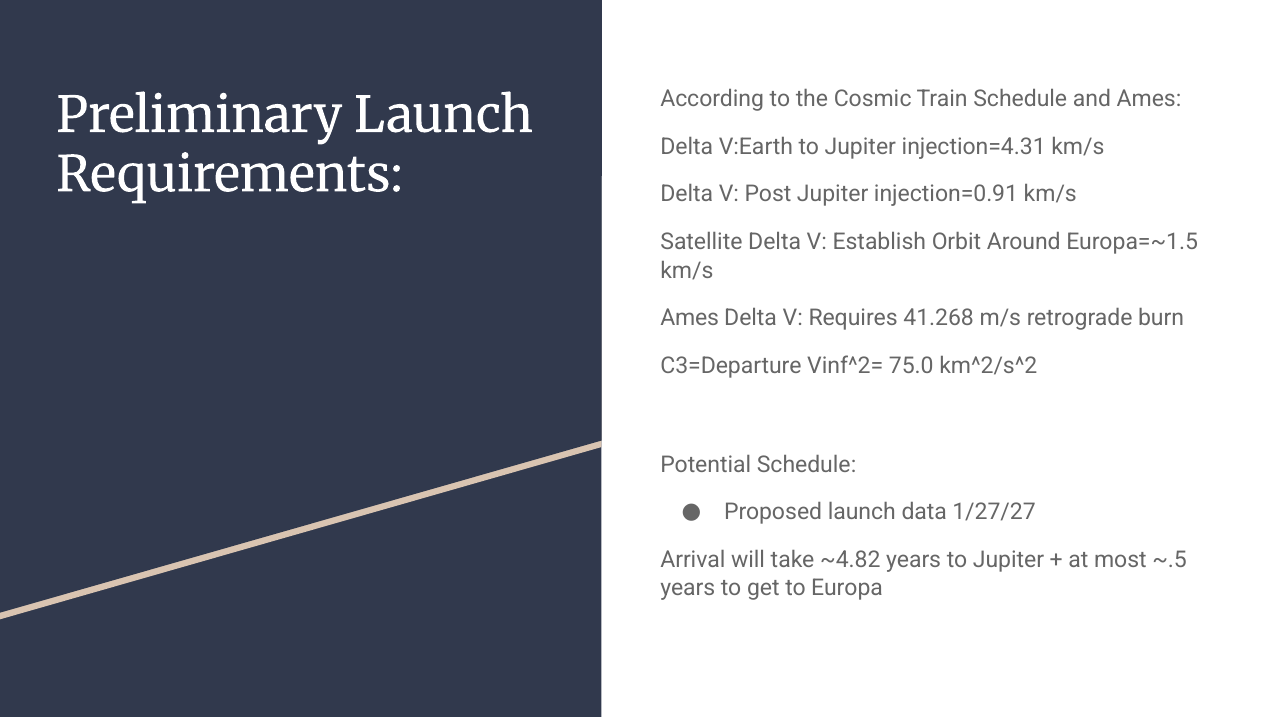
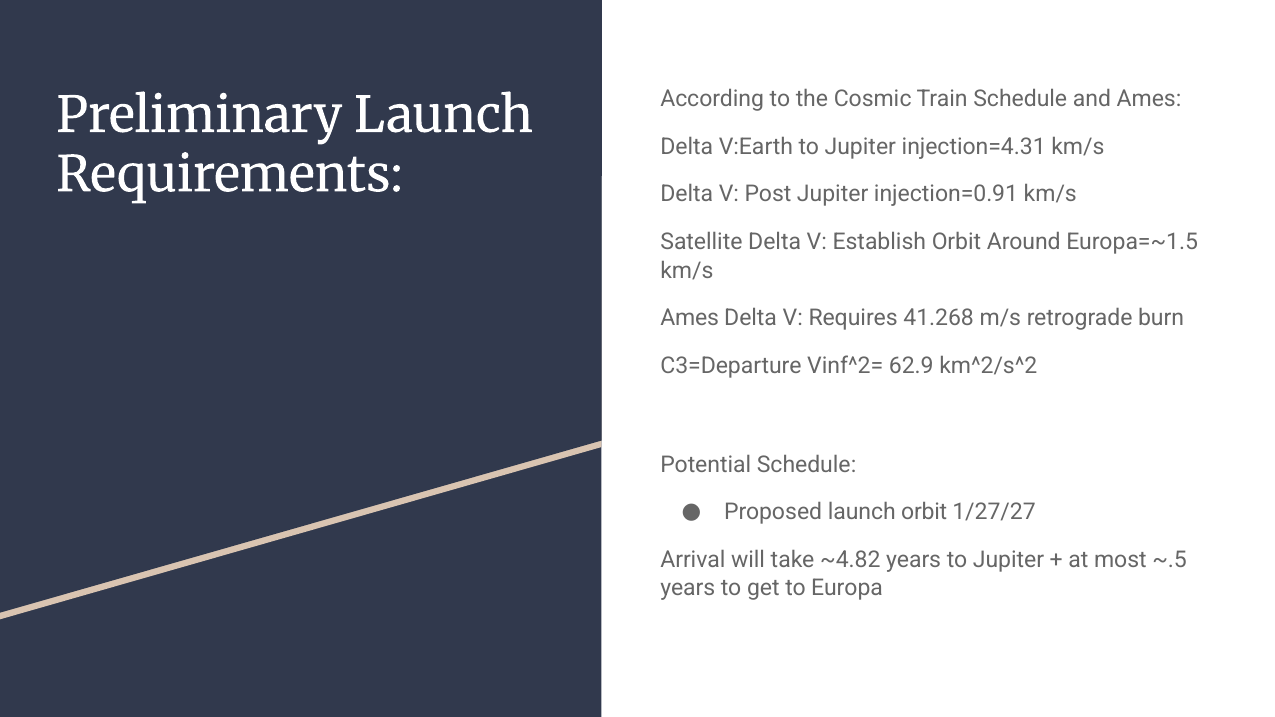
75.0: 75.0 -> 62.9
launch data: data -> orbit
